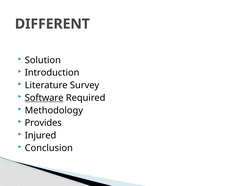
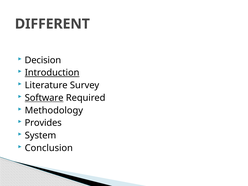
Solution: Solution -> Decision
Introduction underline: none -> present
Injured: Injured -> System
